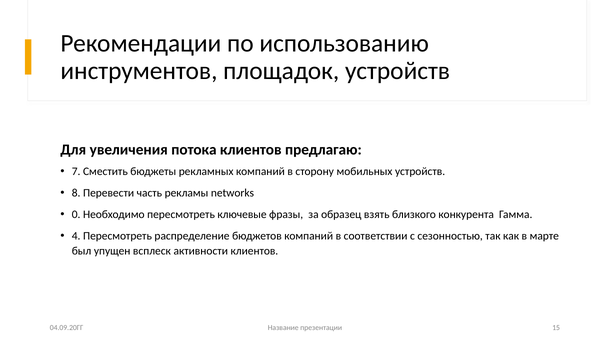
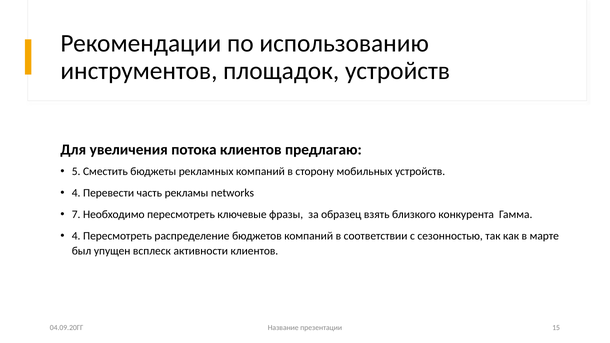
7: 7 -> 5
8 at (76, 193): 8 -> 4
0: 0 -> 7
